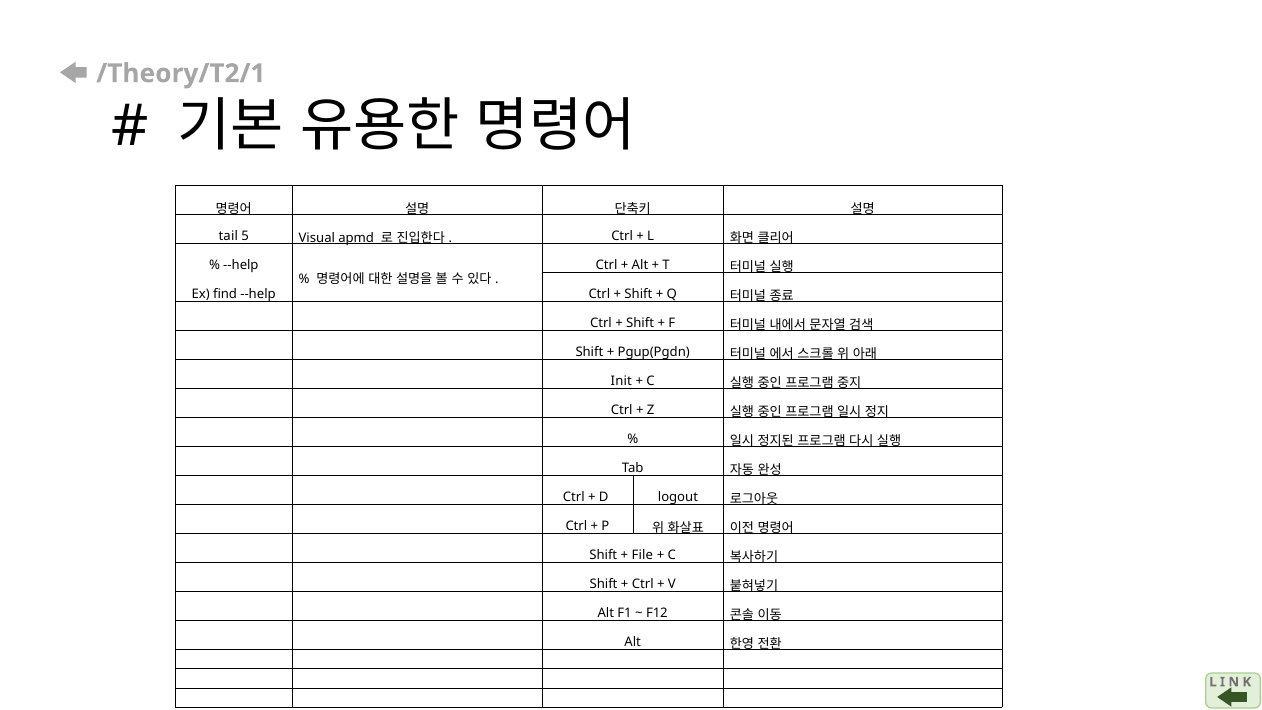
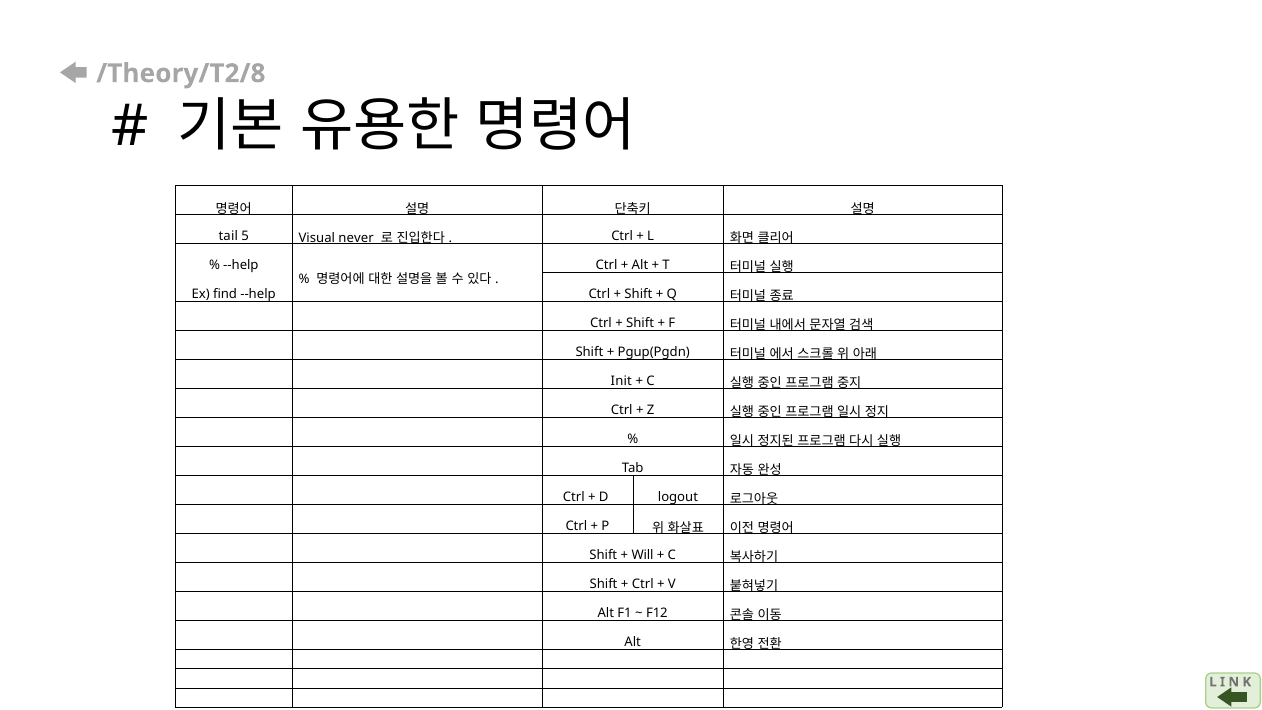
/Theory/T2/1: /Theory/T2/1 -> /Theory/T2/8
apmd: apmd -> never
File: File -> Will
